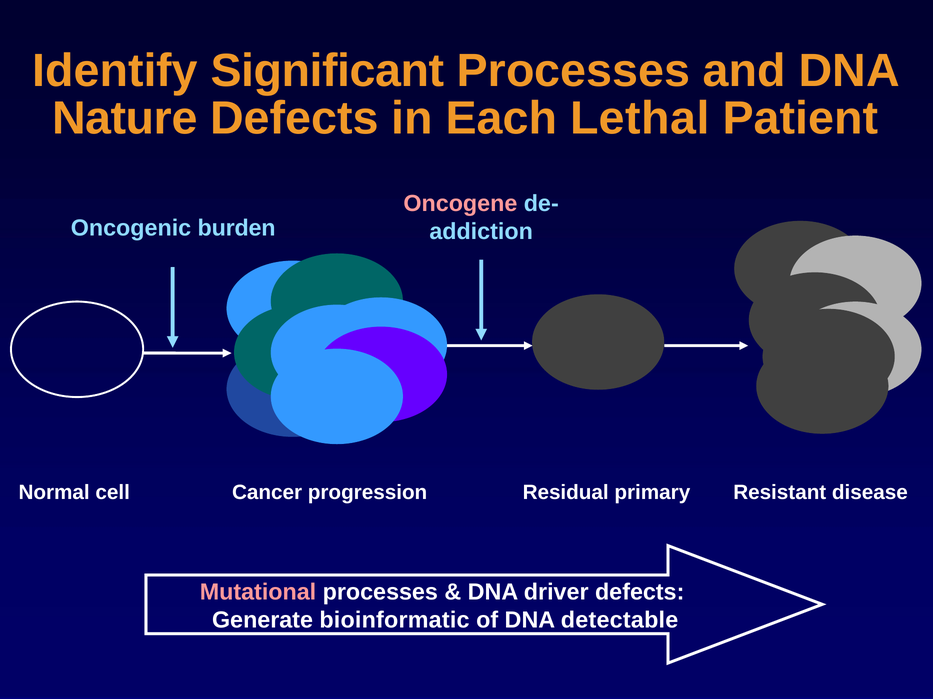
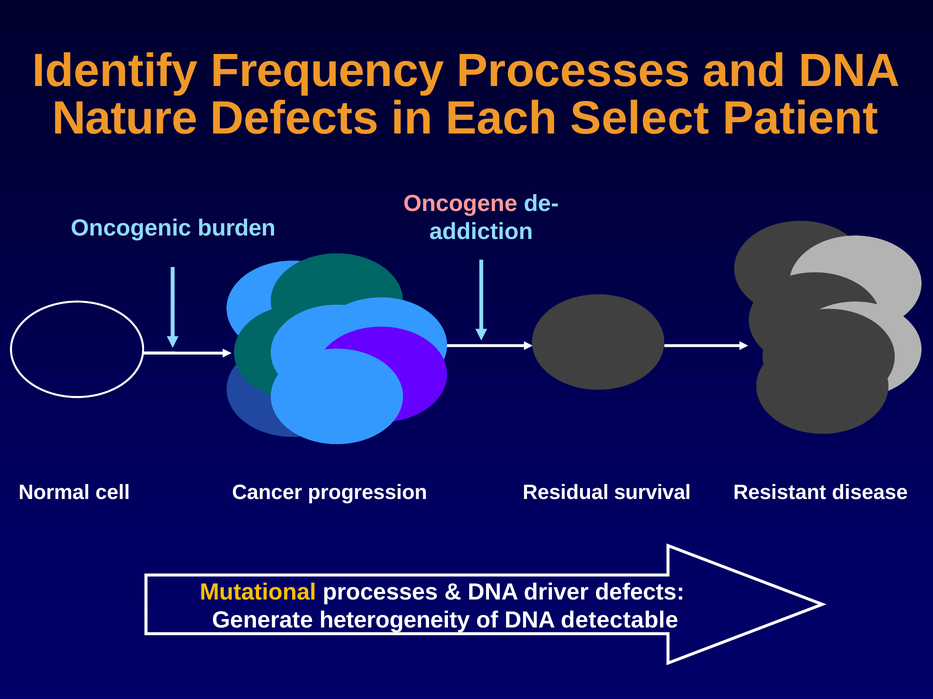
Significant: Significant -> Frequency
Lethal: Lethal -> Select
primary: primary -> survival
Mutational colour: pink -> yellow
bioinformatic: bioinformatic -> heterogeneity
